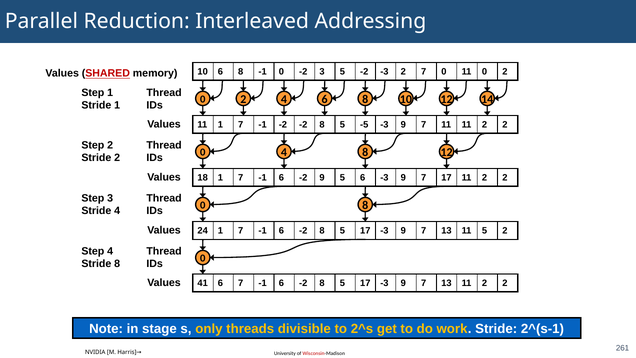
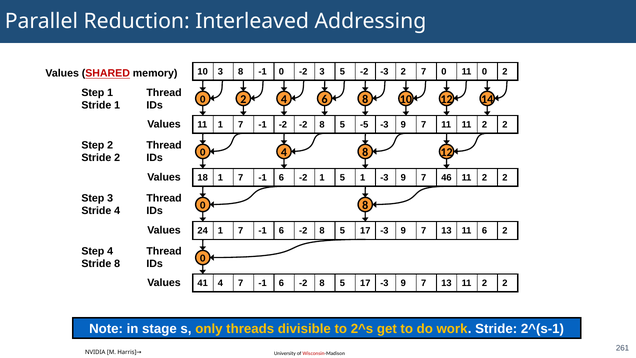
10 6: 6 -> 3
-2 9: 9 -> 1
5 6: 6 -> 1
7 17: 17 -> 46
11 5: 5 -> 6
41 6: 6 -> 4
